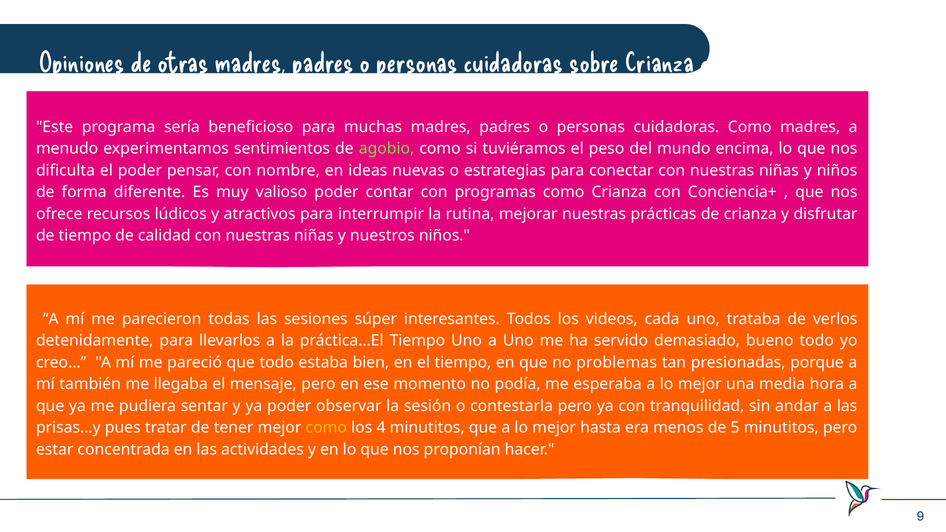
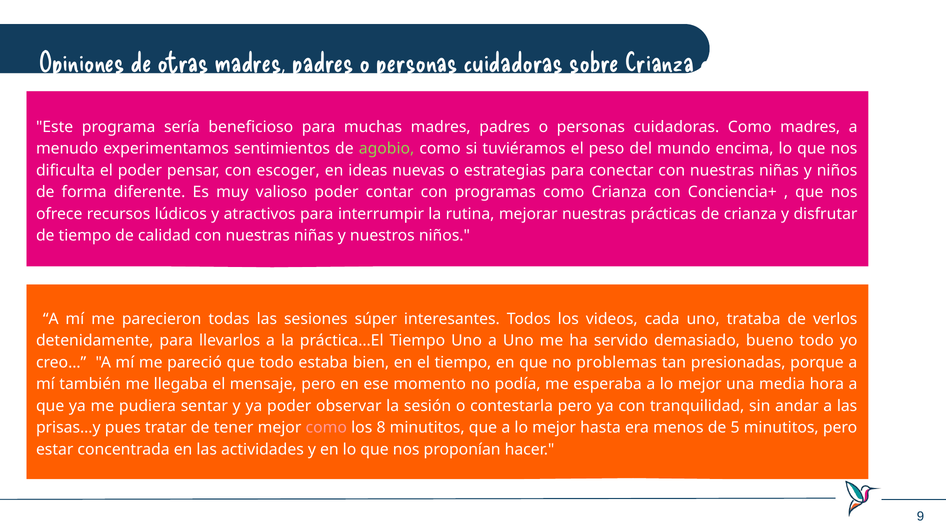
nombre: nombre -> escoger
como at (326, 428) colour: yellow -> pink
4: 4 -> 8
